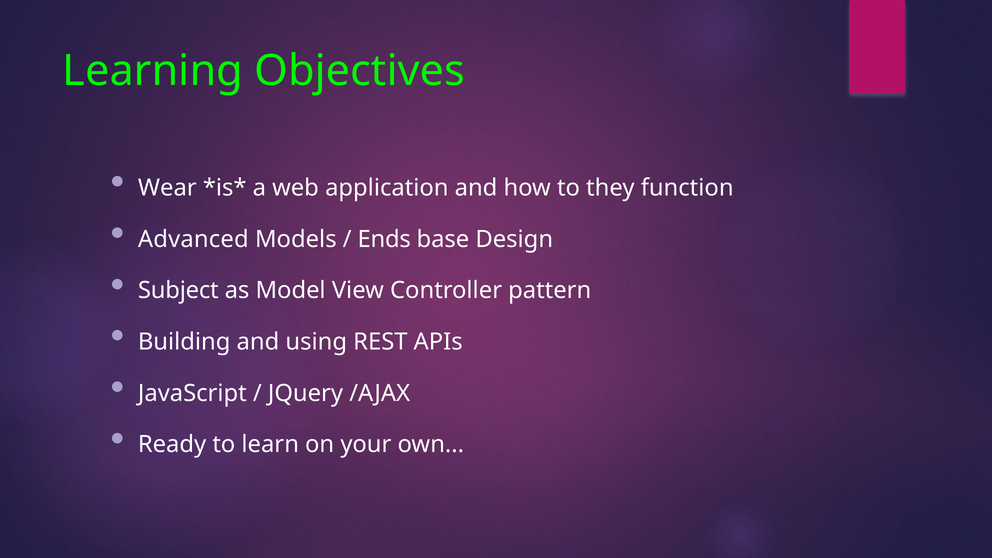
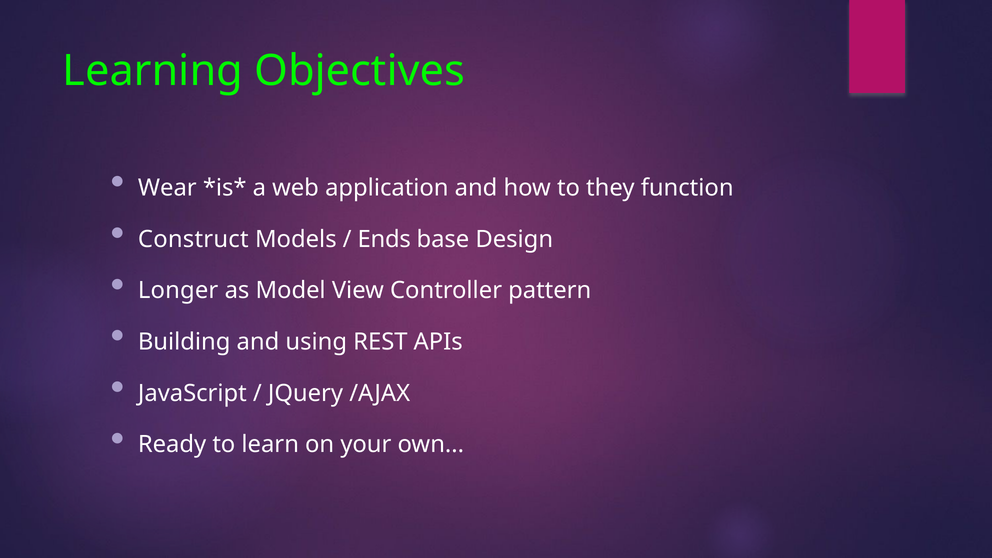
Advanced: Advanced -> Construct
Subject: Subject -> Longer
